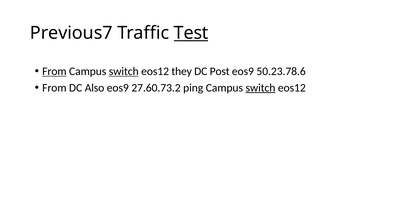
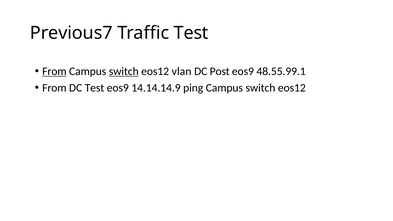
Test at (191, 33) underline: present -> none
they: they -> vlan
50.23.78.6: 50.23.78.6 -> 48.55.99.1
DC Also: Also -> Test
27.60.73.2: 27.60.73.2 -> 14.14.14.9
switch at (260, 88) underline: present -> none
